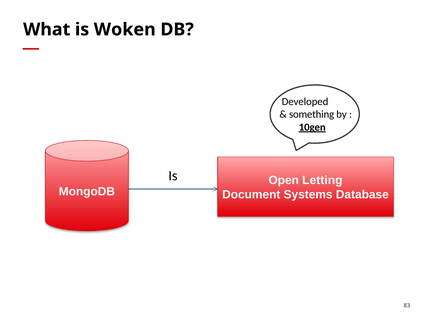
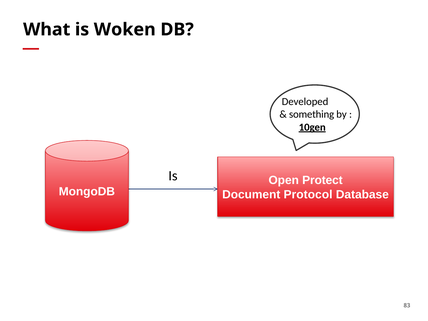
Letting: Letting -> Protect
Systems: Systems -> Protocol
